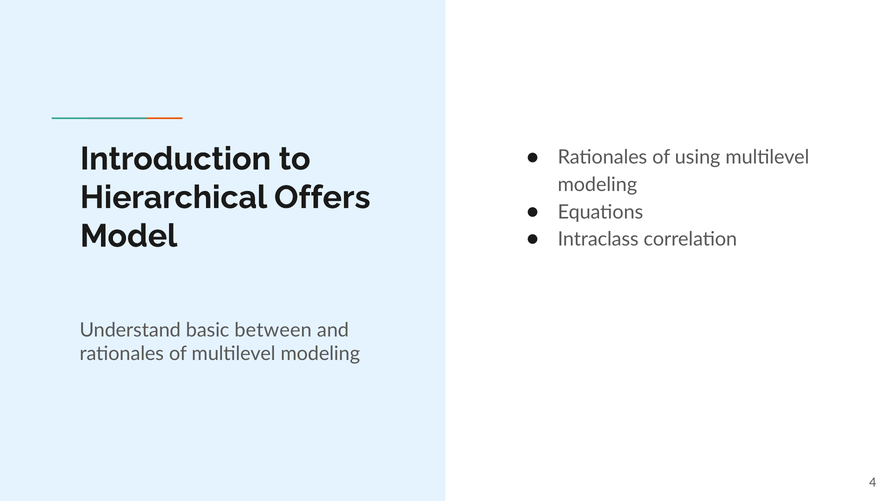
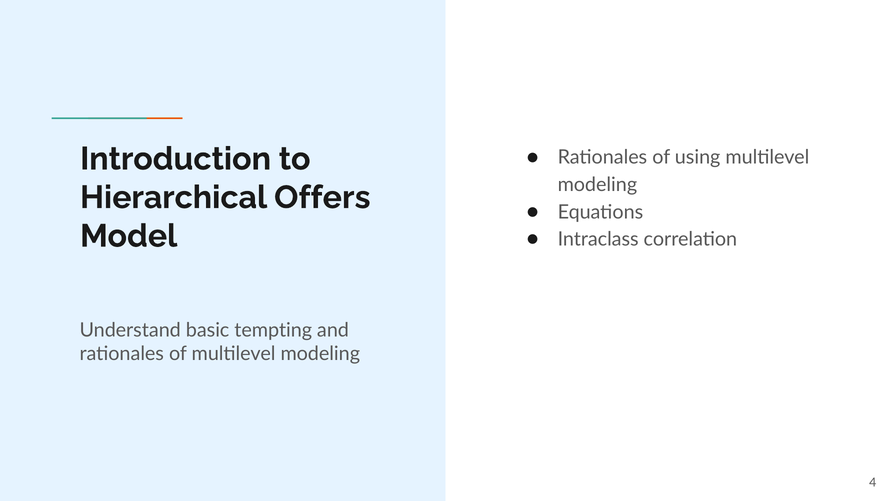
between: between -> tempting
